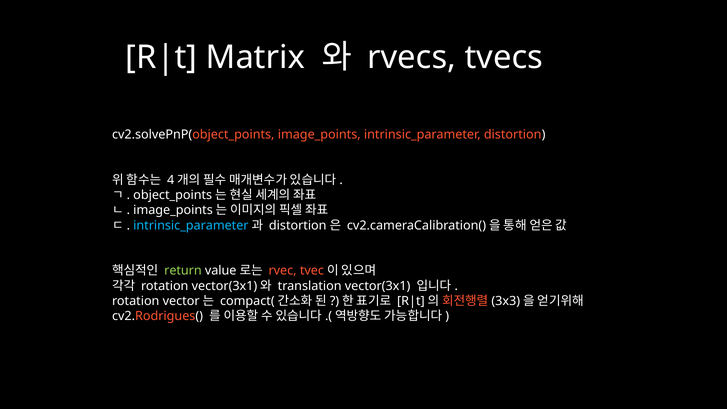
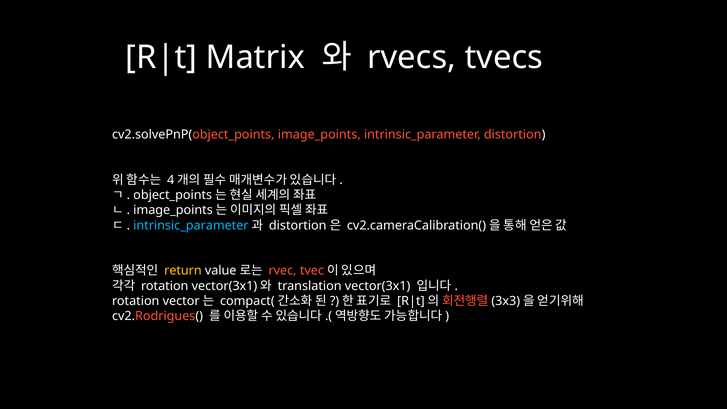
return colour: light green -> yellow
